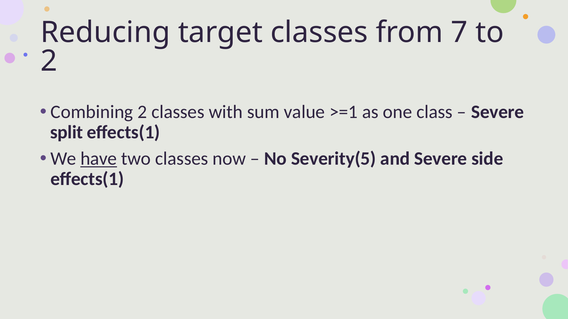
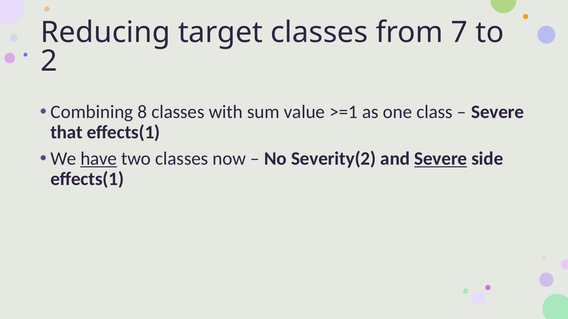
Combining 2: 2 -> 8
split: split -> that
Severity(5: Severity(5 -> Severity(2
Severe at (441, 159) underline: none -> present
